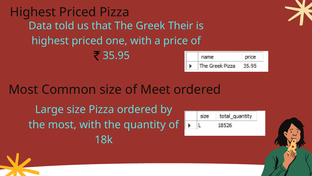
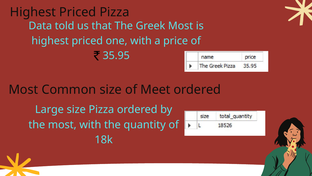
Greek Their: Their -> Most
